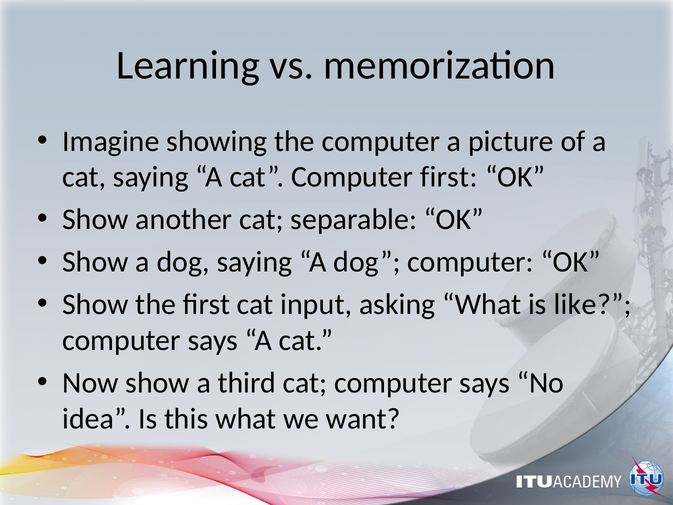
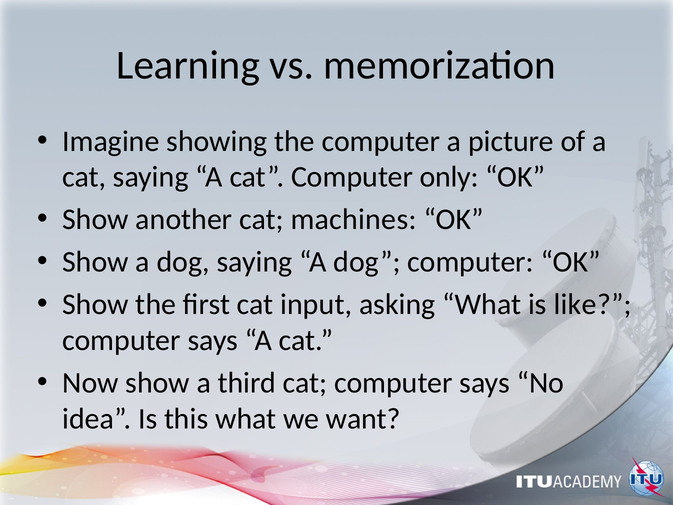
Computer first: first -> only
separable: separable -> machines
